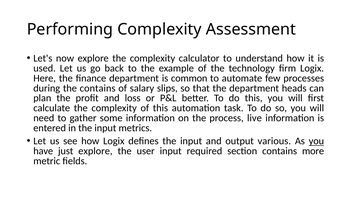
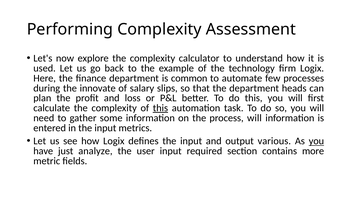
the contains: contains -> innovate
this at (160, 108) underline: none -> present
process live: live -> will
just explore: explore -> analyze
